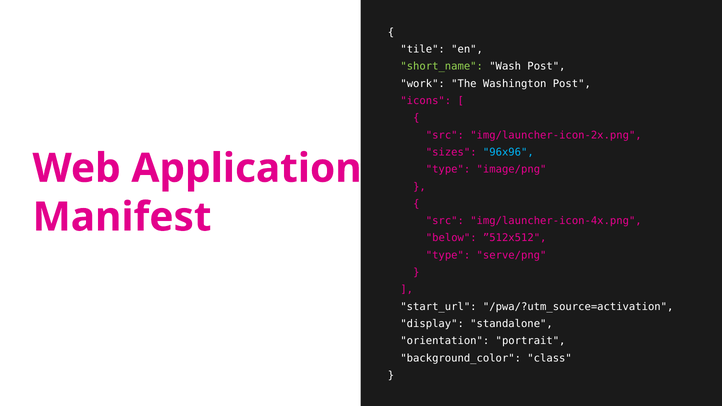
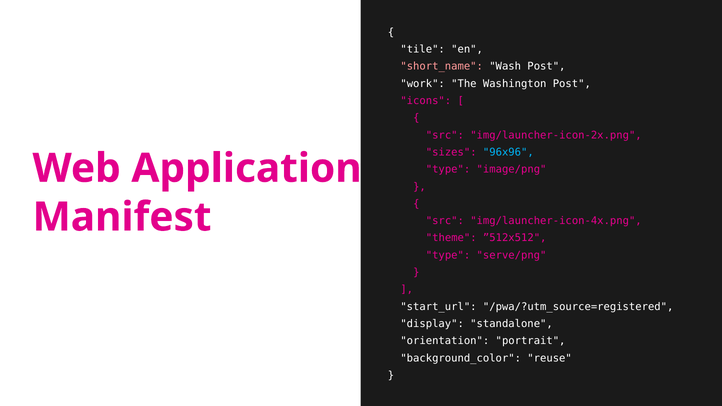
short_name colour: light green -> pink
below: below -> theme
/pwa/?utm_source=activation: /pwa/?utm_source=activation -> /pwa/?utm_source=registered
class: class -> reuse
